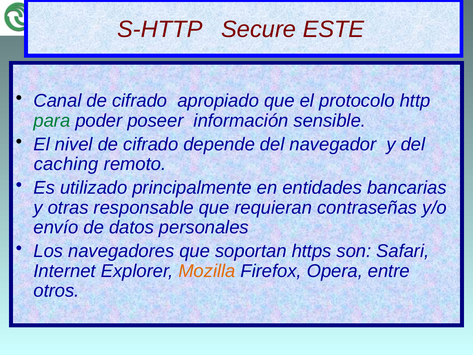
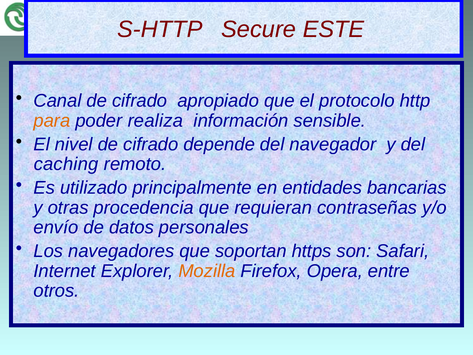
para colour: green -> orange
poseer: poseer -> realiza
responsable: responsable -> procedencia
